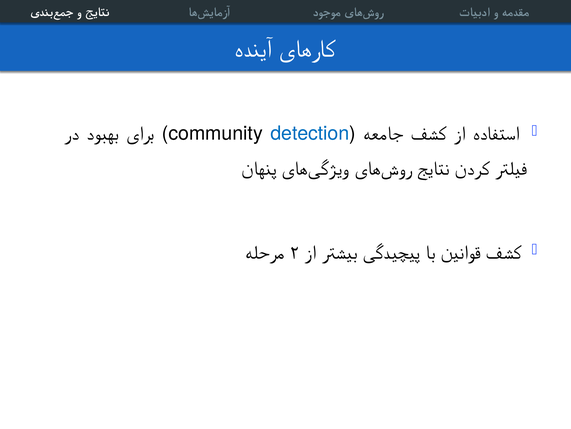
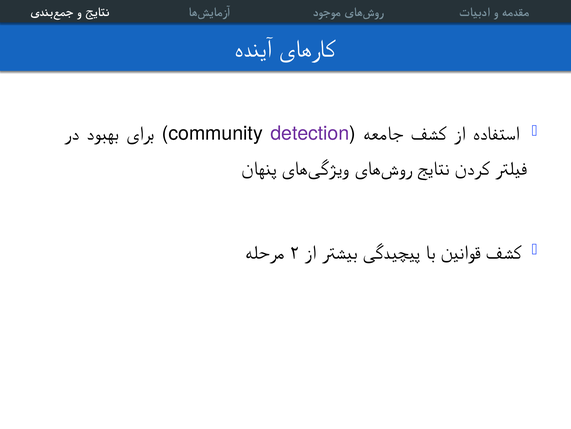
detection colour: blue -> purple
